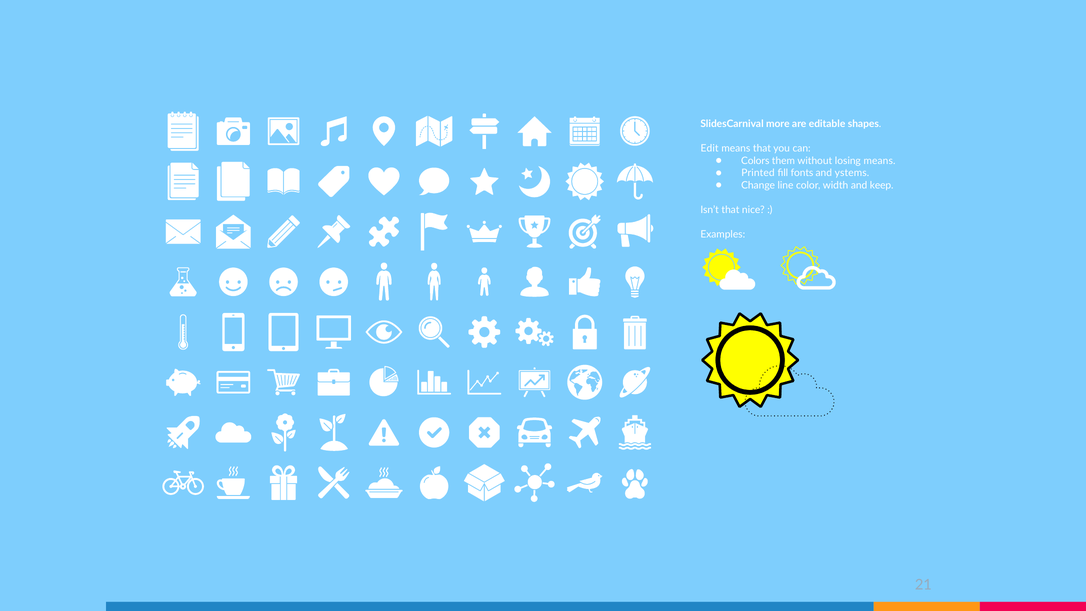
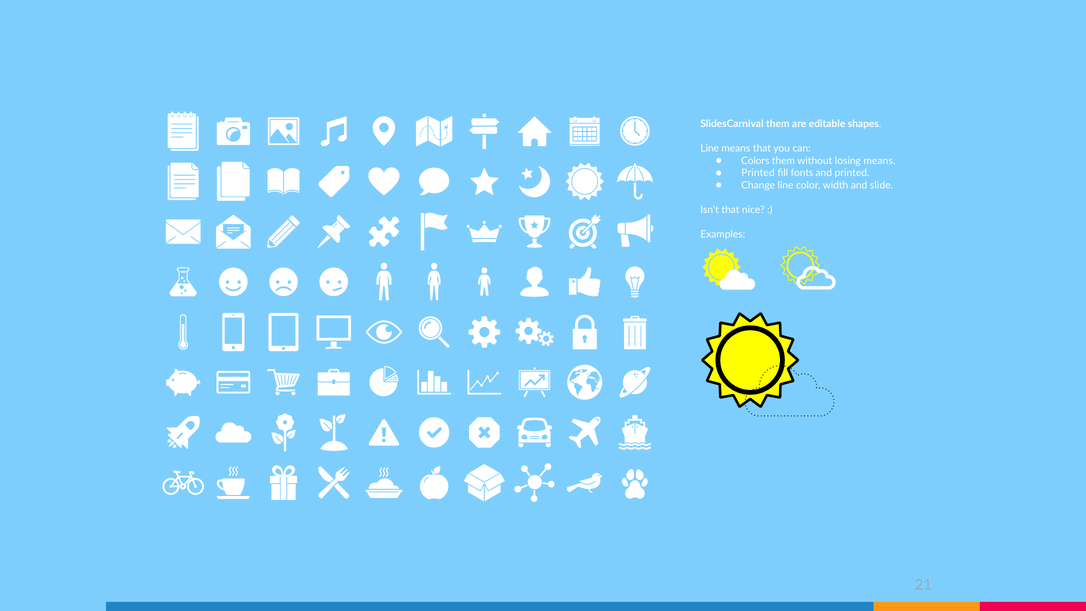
SlidesCarnival more: more -> them
Edit at (710, 148): Edit -> Line
and ystems: ystems -> printed
keep: keep -> slide
